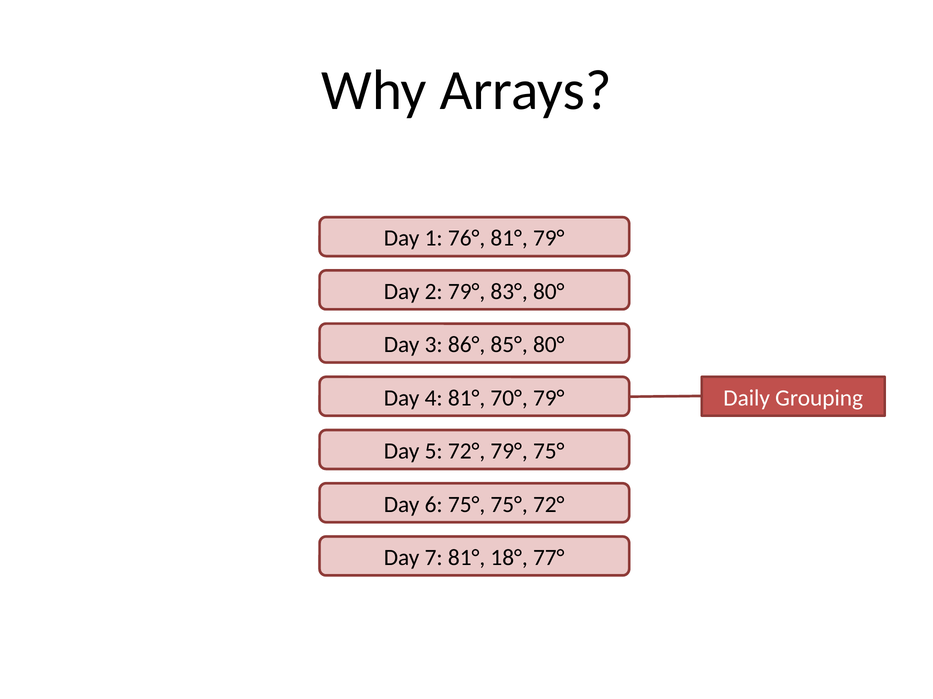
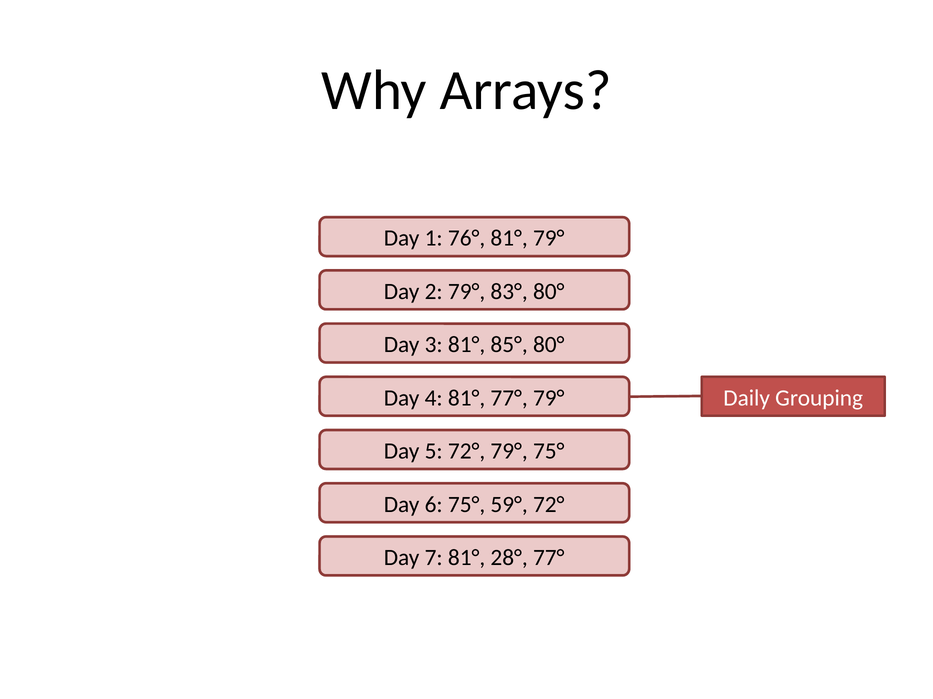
3 86°: 86° -> 81°
81° 70°: 70° -> 77°
75° 75°: 75° -> 59°
18°: 18° -> 28°
